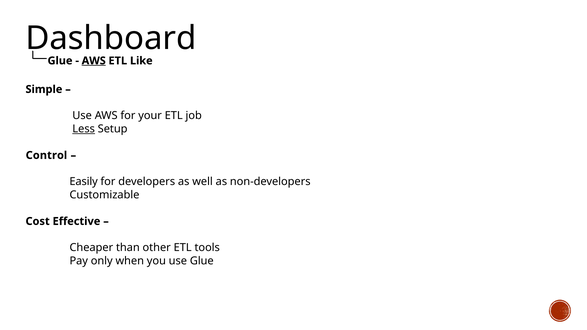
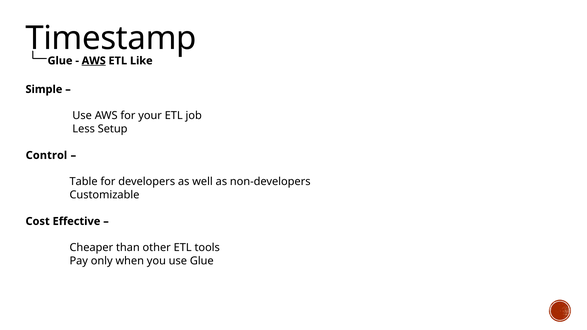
Dashboard: Dashboard -> Timestamp
Less underline: present -> none
Easily: Easily -> Table
